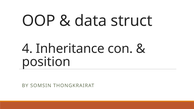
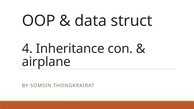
position: position -> airplane
